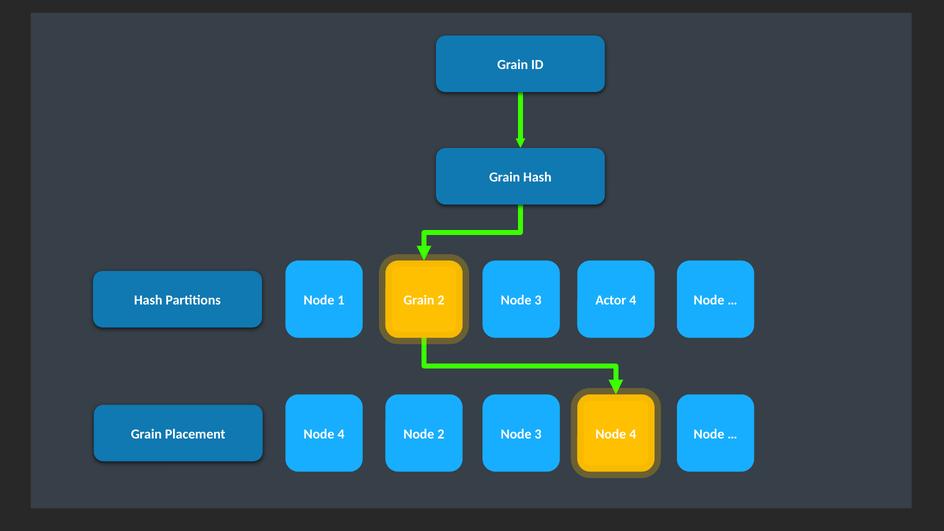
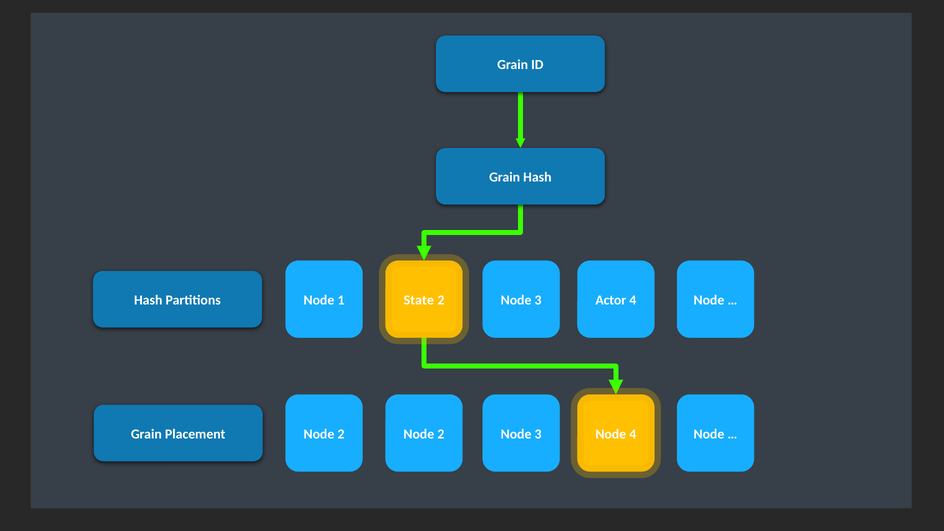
Grain at (419, 300): Grain -> State
4 at (341, 434): 4 -> 2
